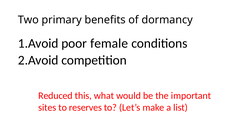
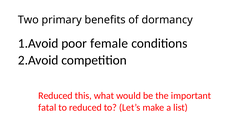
sites: sites -> fatal
to reserves: reserves -> reduced
